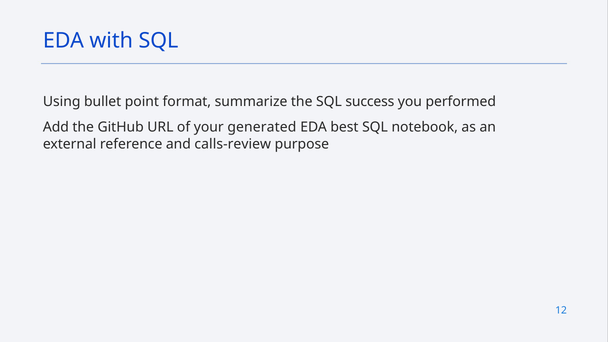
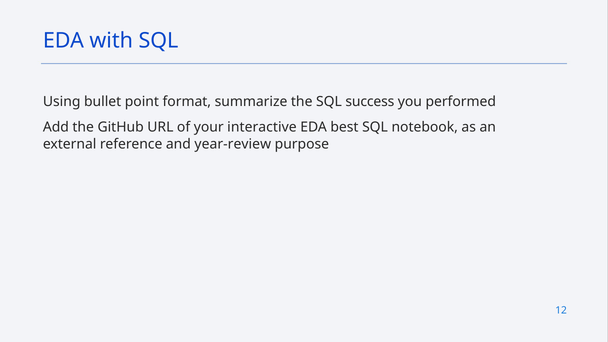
generated: generated -> interactive
calls-review: calls-review -> year-review
